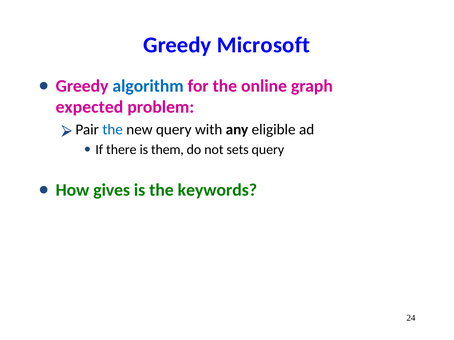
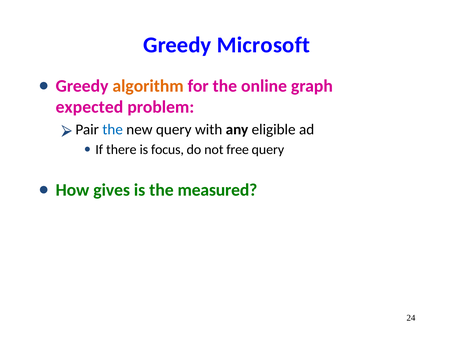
algorithm colour: blue -> orange
them: them -> focus
sets: sets -> free
keywords: keywords -> measured
